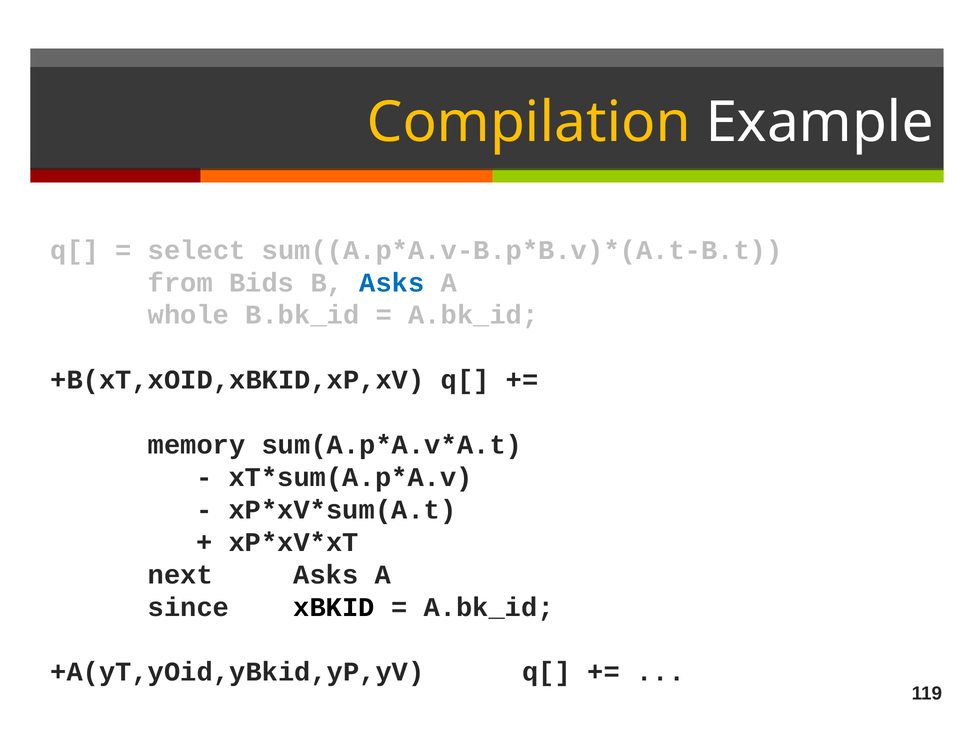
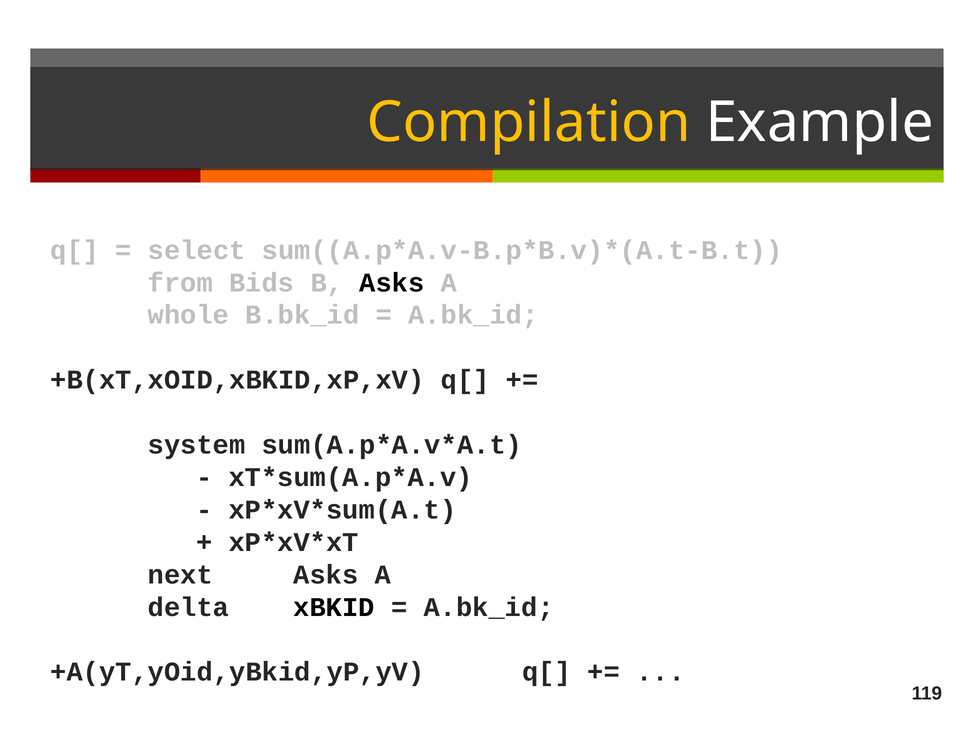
Asks at (392, 283) colour: blue -> black
memory: memory -> system
since: since -> delta
